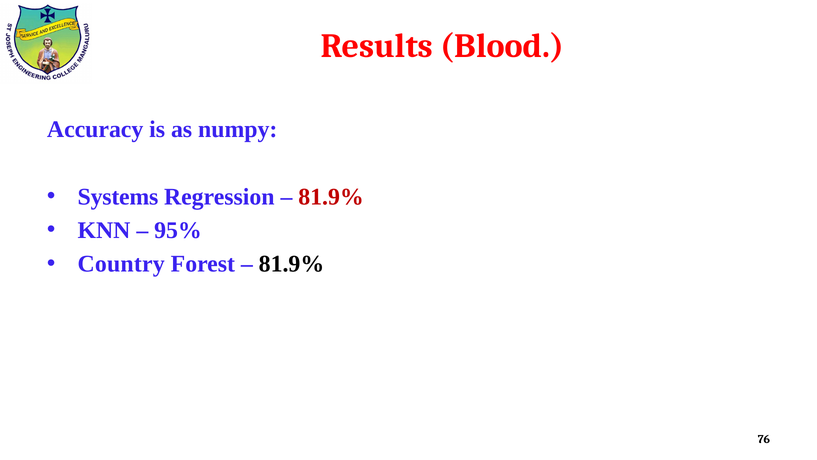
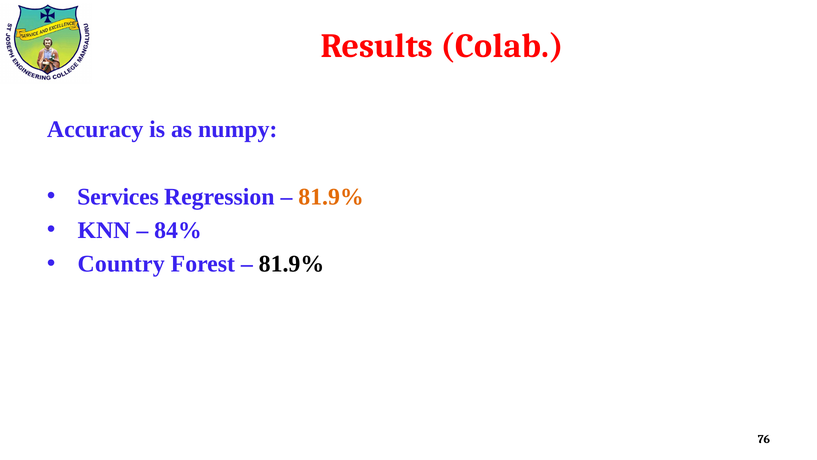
Blood: Blood -> Colab
Systems: Systems -> Services
81.9% at (331, 197) colour: red -> orange
95%: 95% -> 84%
